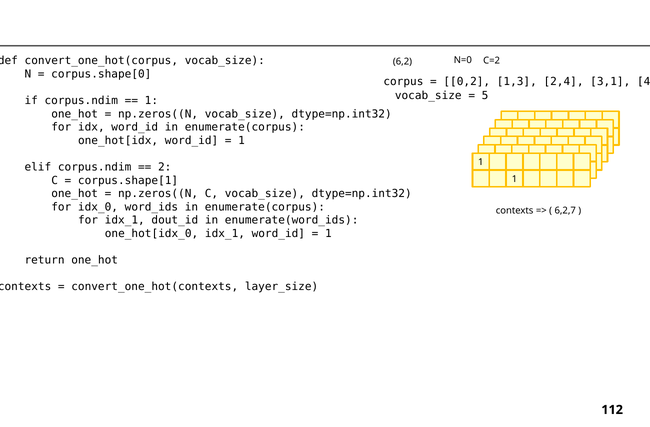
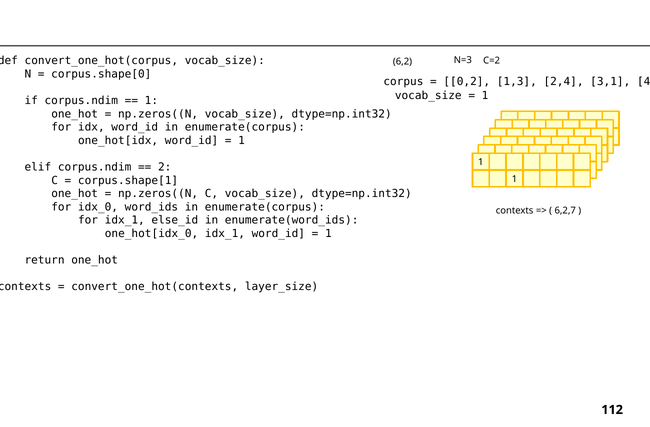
N=0: N=0 -> N=3
5 at (485, 95): 5 -> 1
dout_id: dout_id -> else_id
